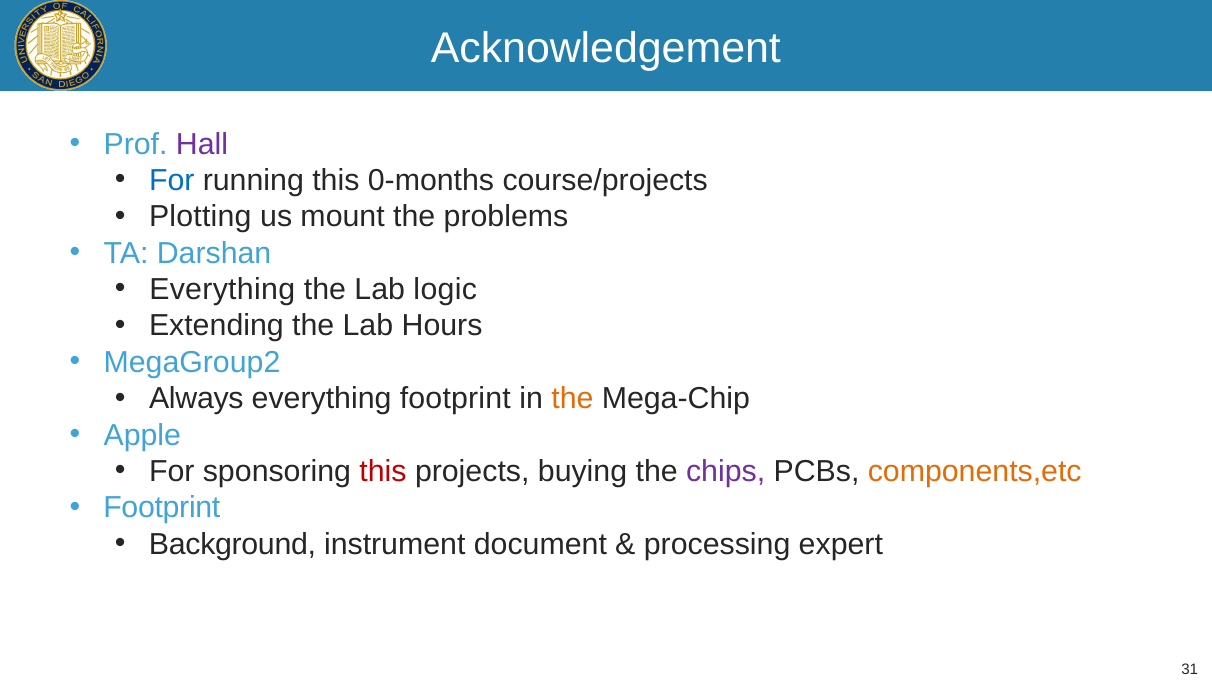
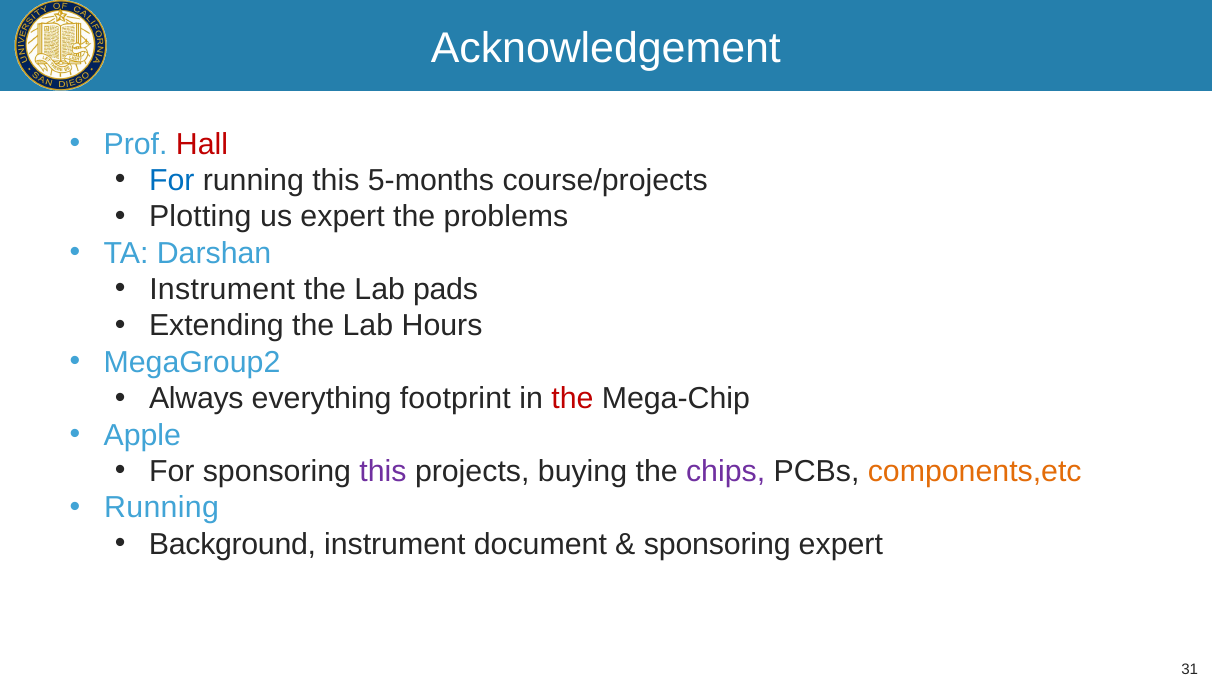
Hall colour: purple -> red
0-months: 0-months -> 5-months
us mount: mount -> expert
Everything at (222, 289): Everything -> Instrument
logic: logic -> pads
the at (572, 399) colour: orange -> red
this at (383, 471) colour: red -> purple
Footprint at (162, 508): Footprint -> Running
processing at (717, 544): processing -> sponsoring
